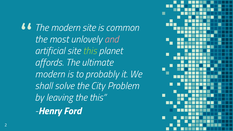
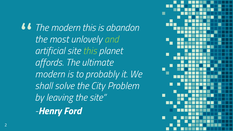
modern site: site -> this
common: common -> abandon
and colour: pink -> light green
the this: this -> site
